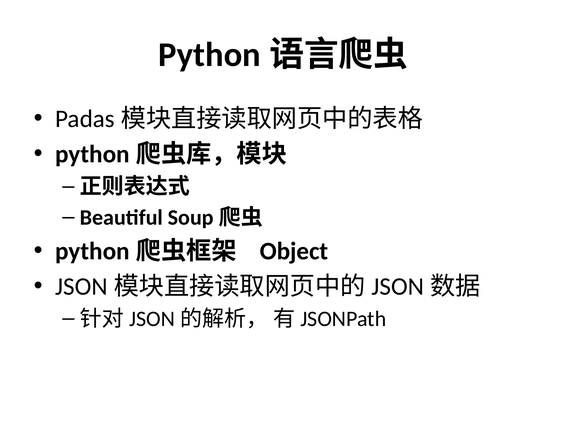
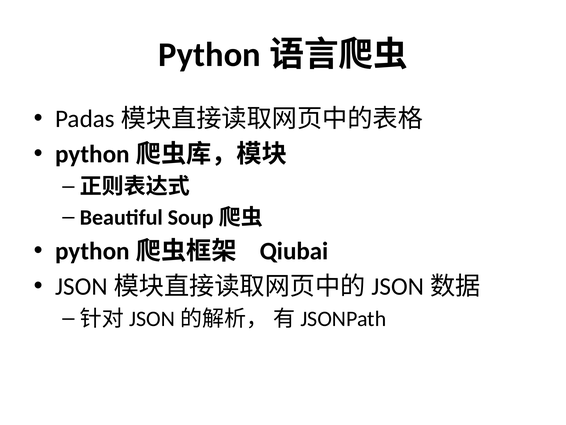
Object: Object -> Qiubai
